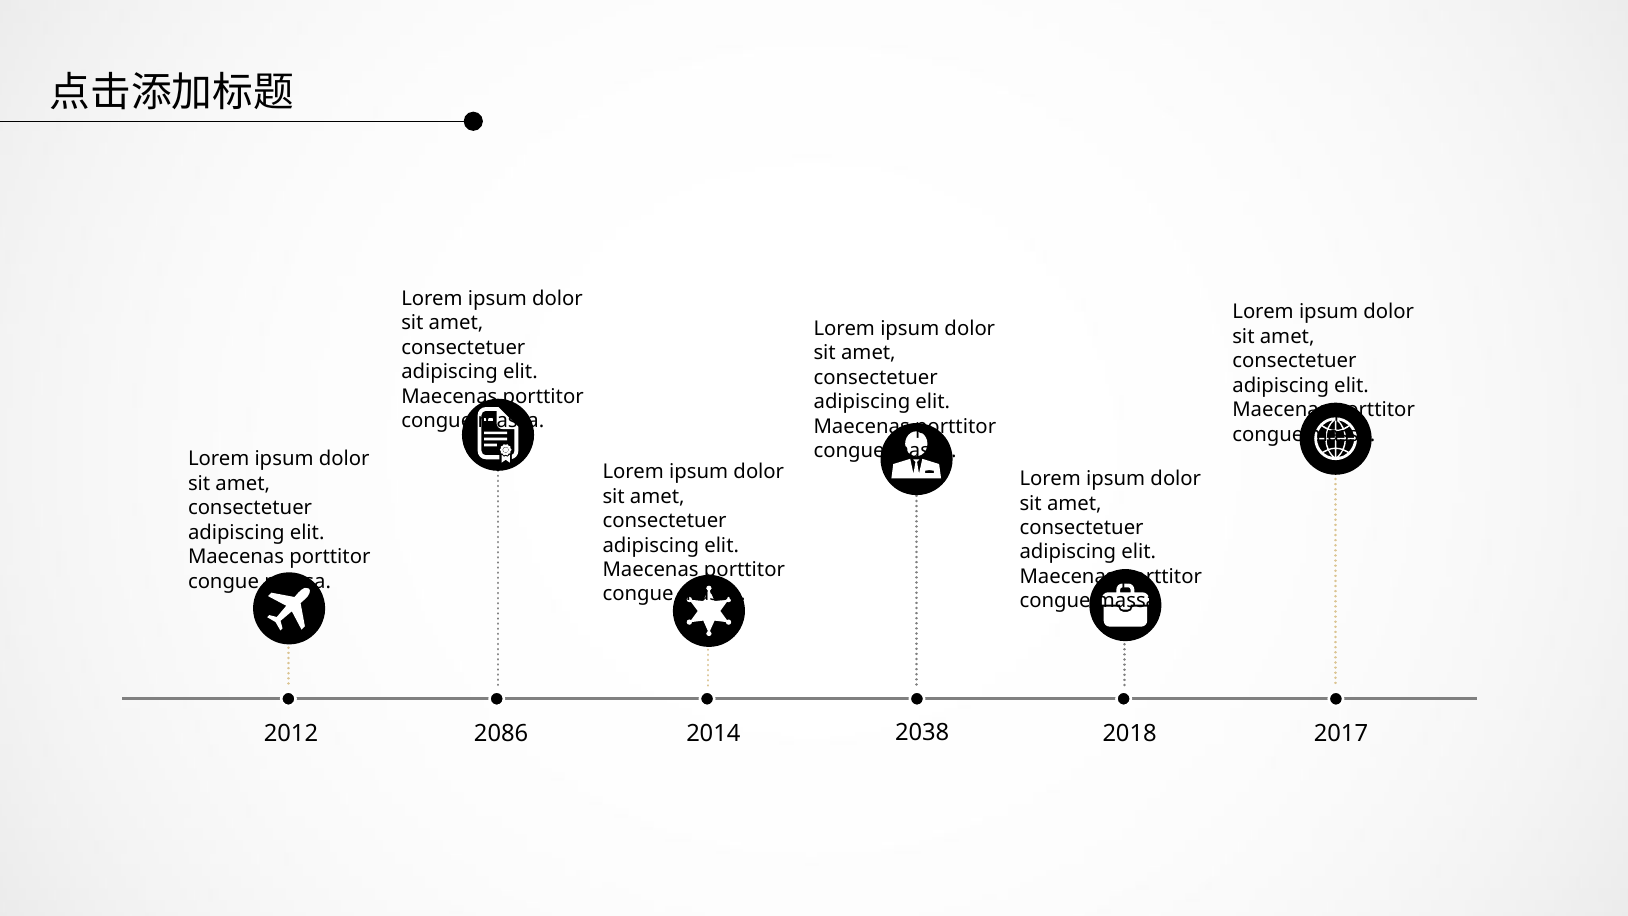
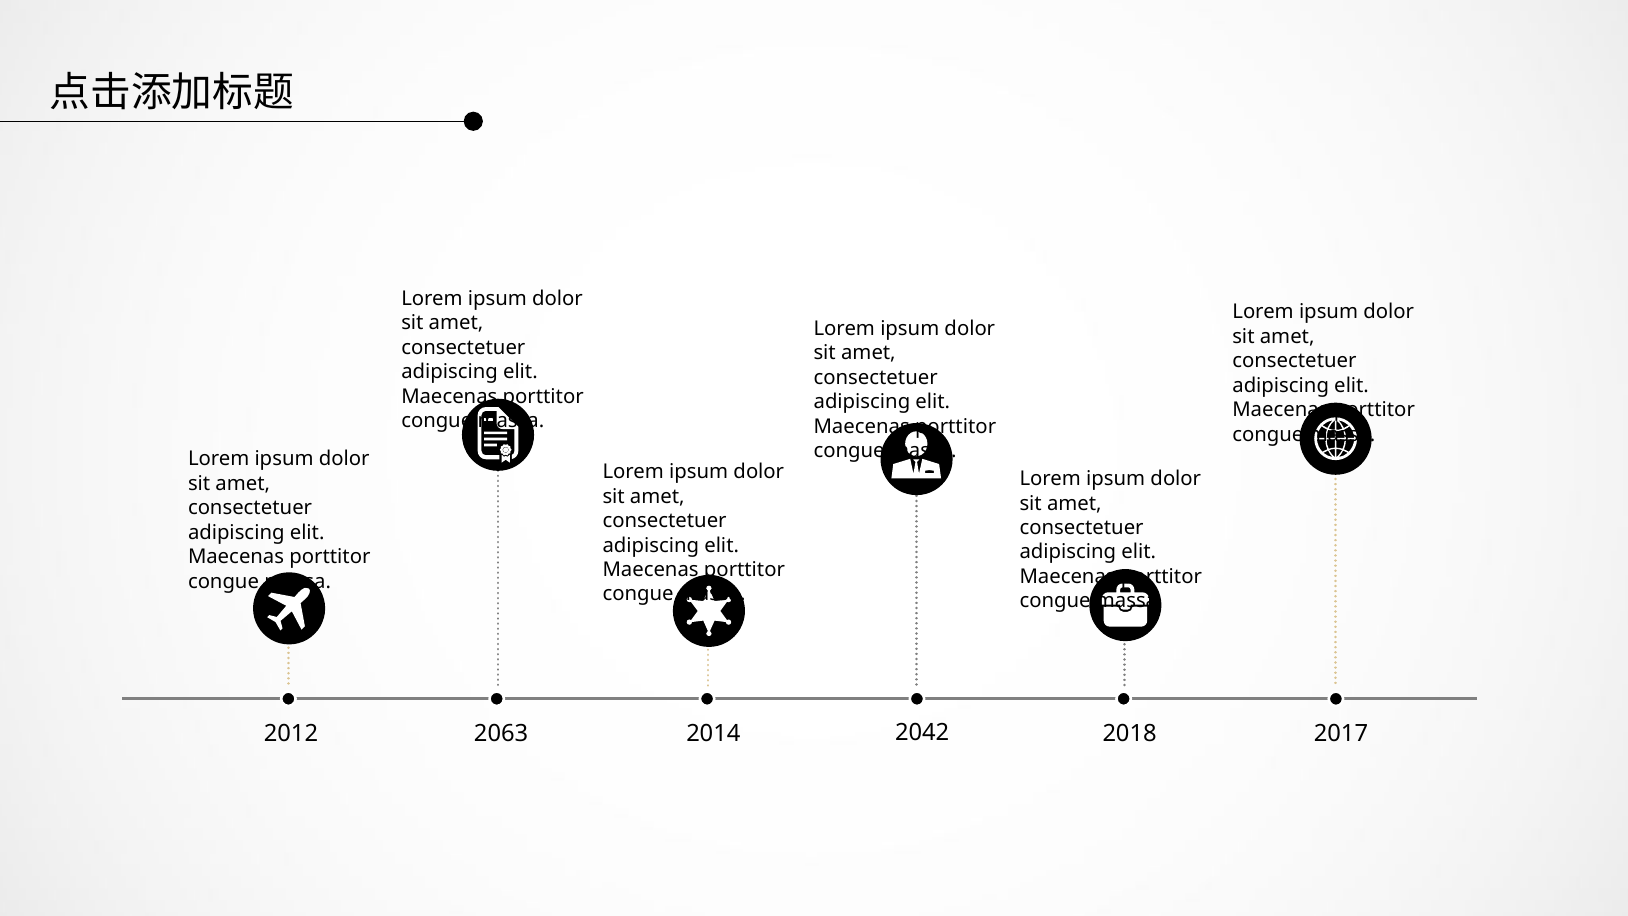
2038: 2038 -> 2042
2086: 2086 -> 2063
